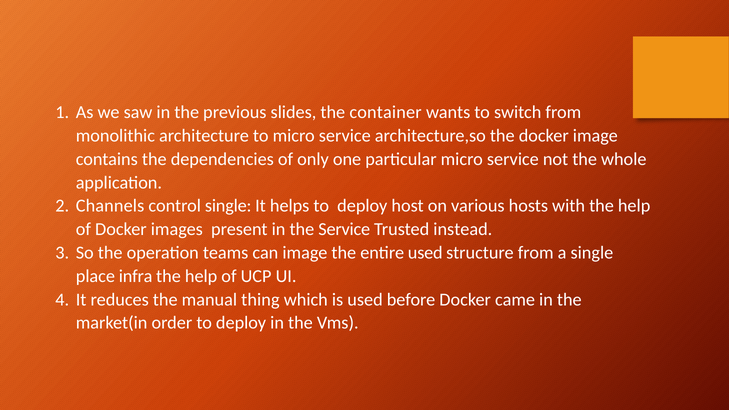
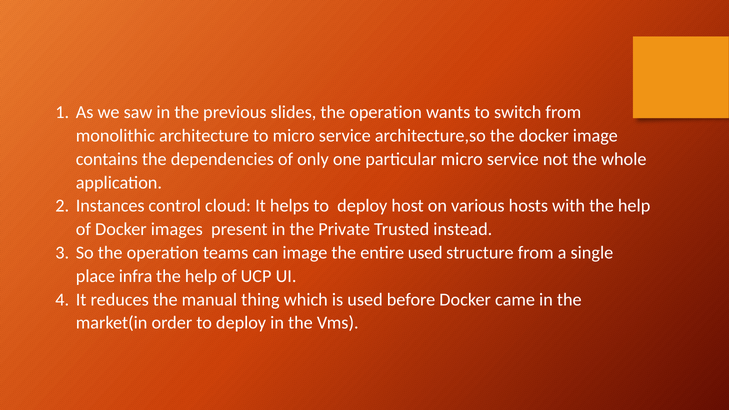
slides the container: container -> operation
Channels: Channels -> Instances
control single: single -> cloud
the Service: Service -> Private
